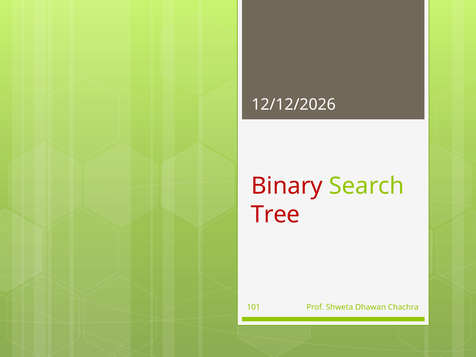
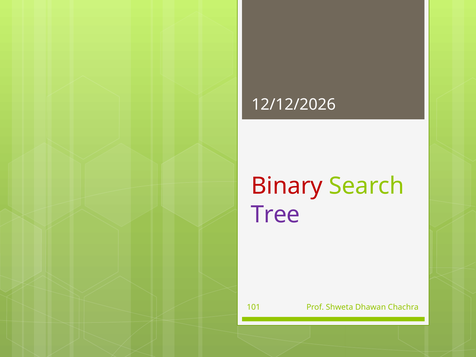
Tree colour: red -> purple
